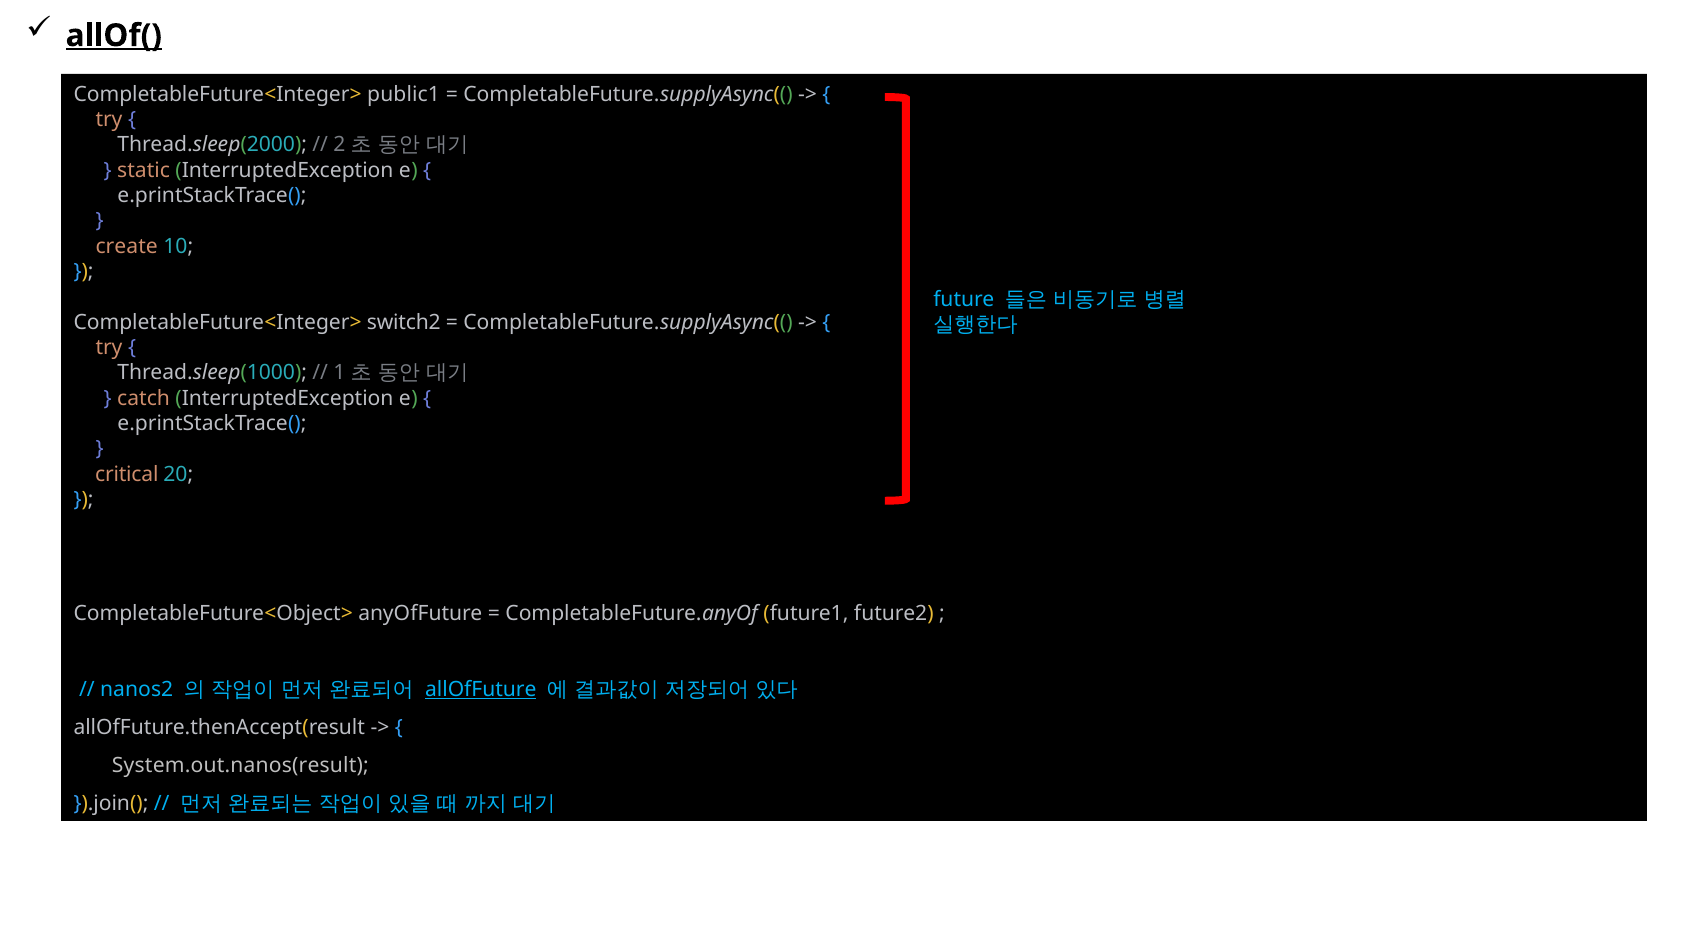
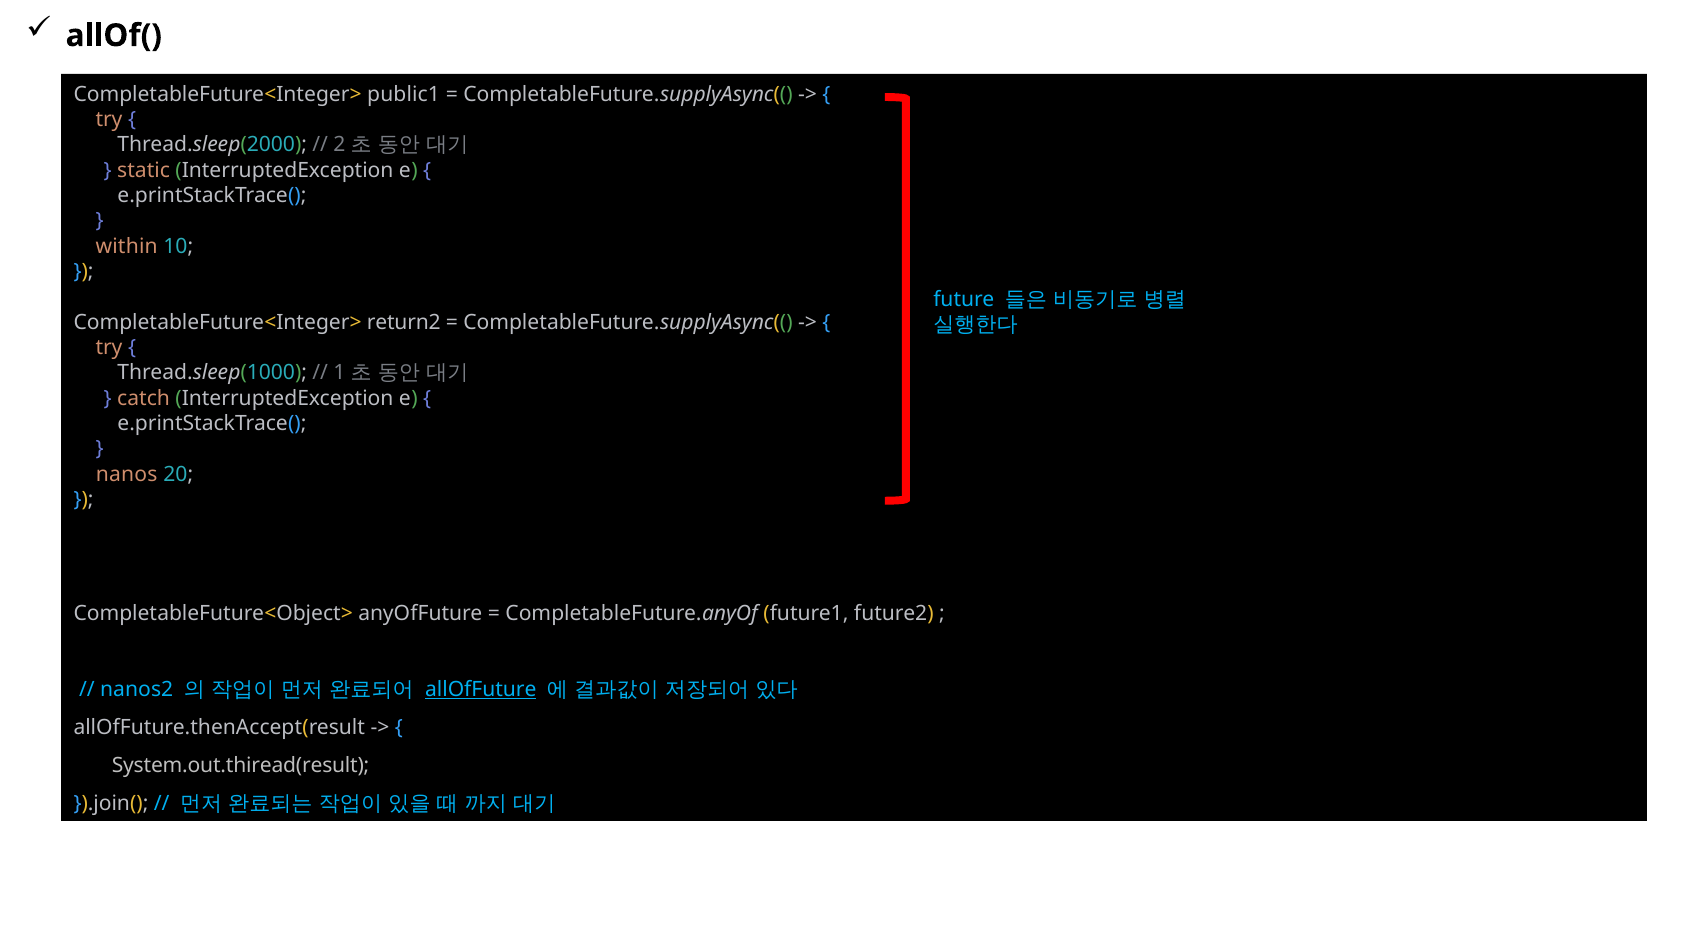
allOf( underline: present -> none
create: create -> within
switch2: switch2 -> return2
critical: critical -> nanos
System.out.nanos(result: System.out.nanos(result -> System.out.thiread(result
